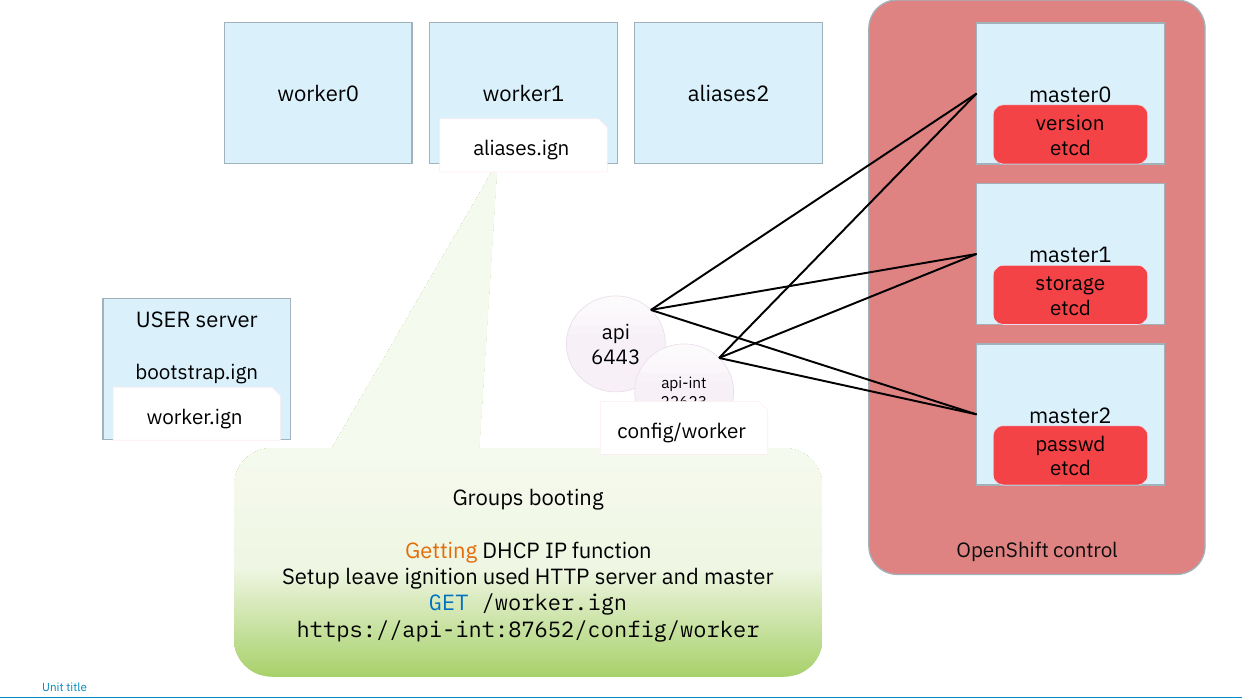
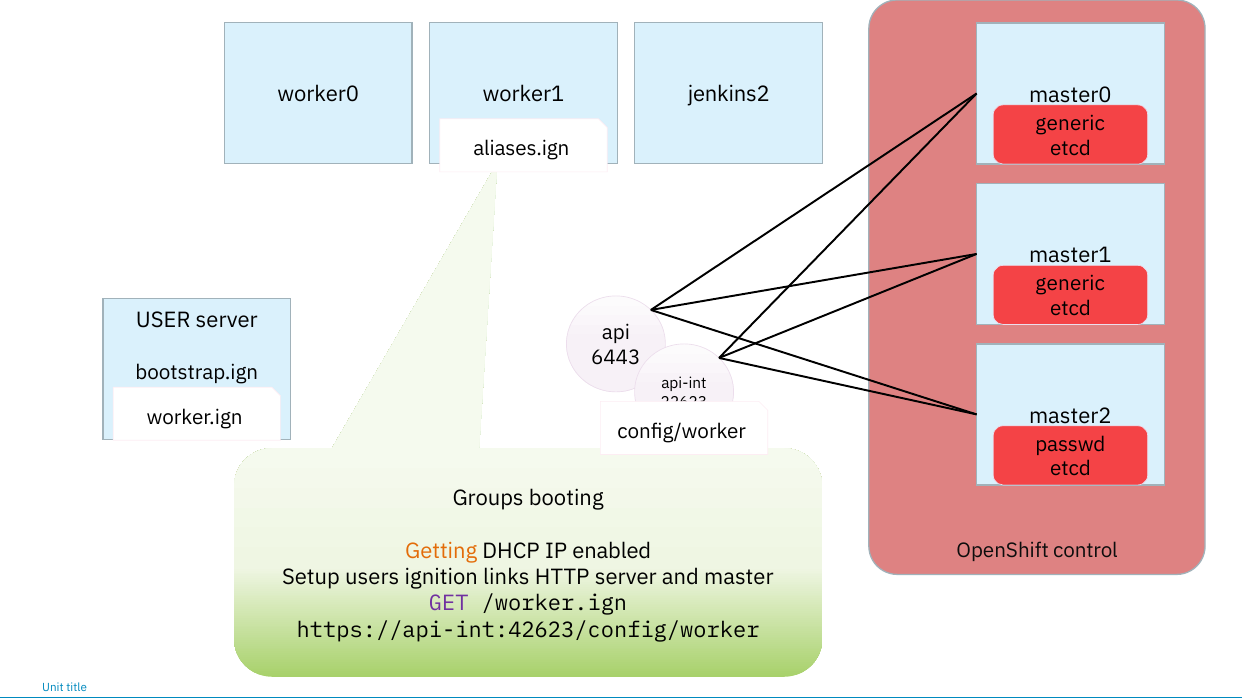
aliases2: aliases2 -> jenkins2
version at (1070, 124): version -> generic
storage at (1070, 284): storage -> generic
function: function -> enabled
leave: leave -> users
used: used -> links
GET colour: blue -> purple
https://api-int:87652/config/worker: https://api-int:87652/config/worker -> https://api-int:42623/config/worker
